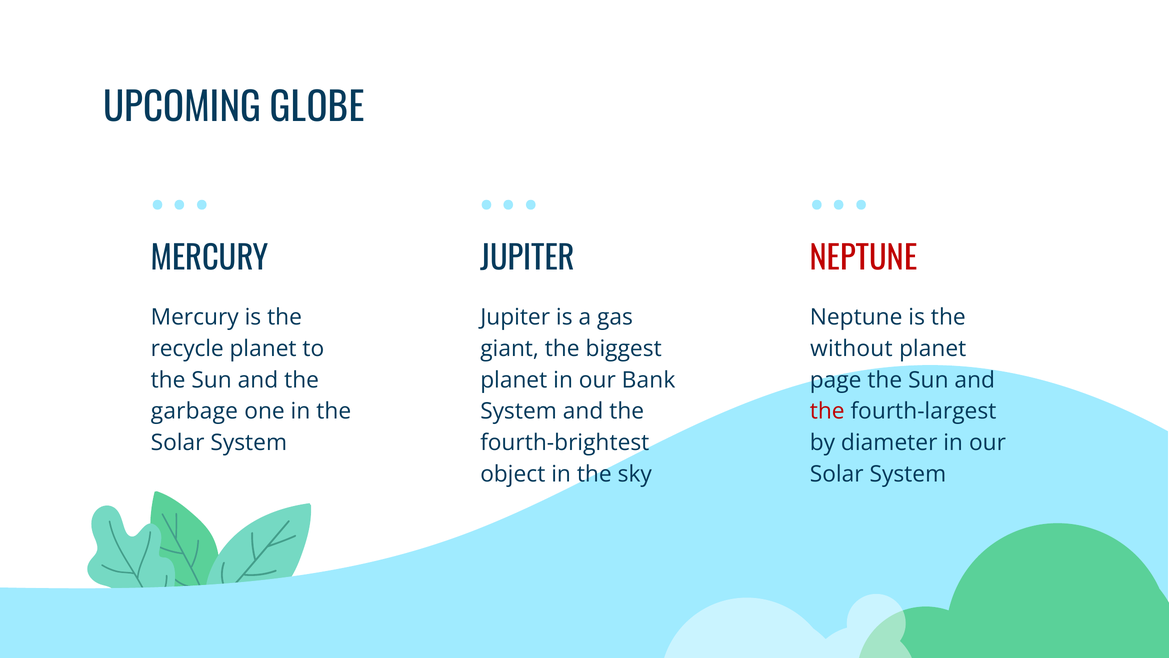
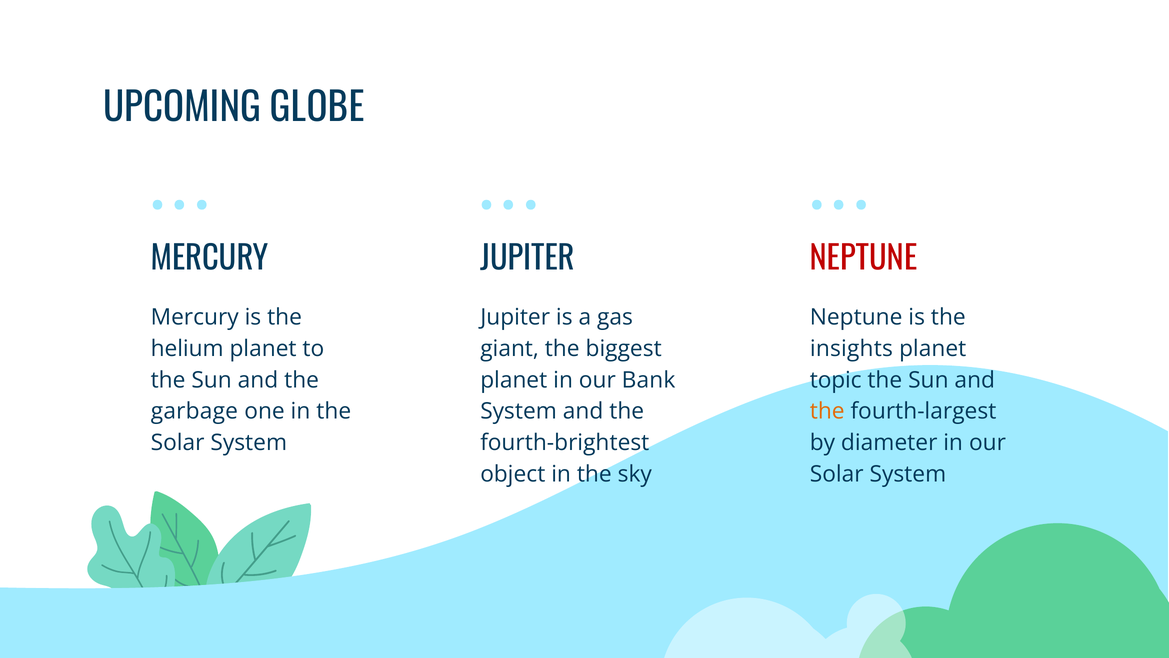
recycle: recycle -> helium
without: without -> insights
page: page -> topic
the at (827, 411) colour: red -> orange
